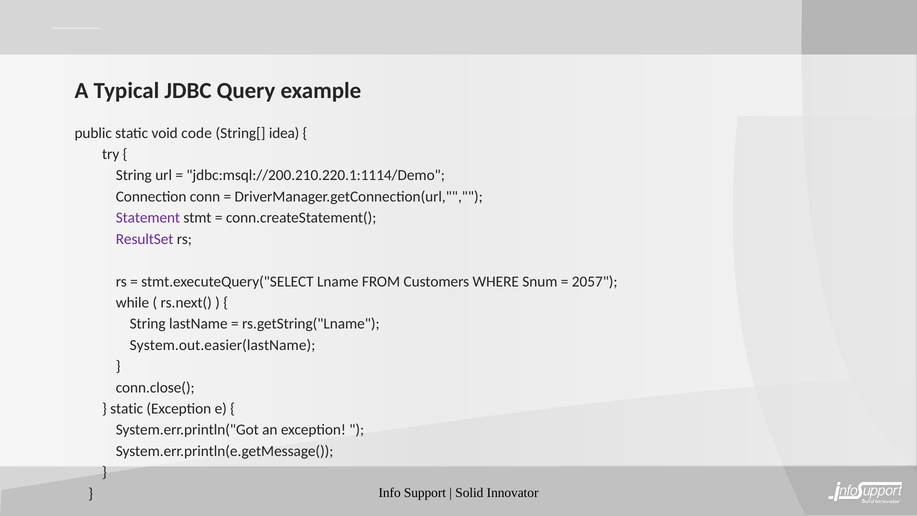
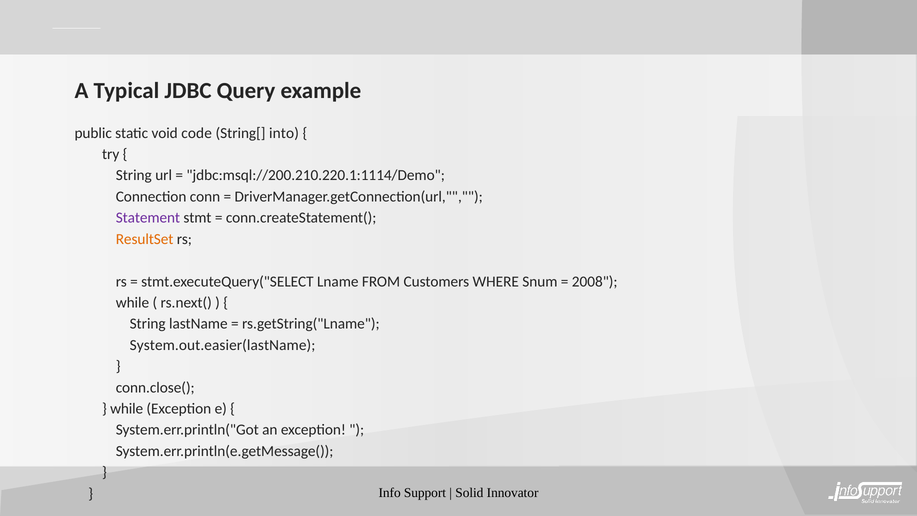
idea: idea -> into
ResultSet colour: purple -> orange
2057: 2057 -> 2008
static at (127, 409): static -> while
